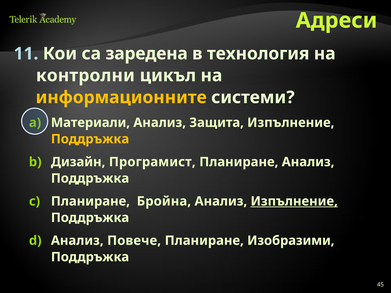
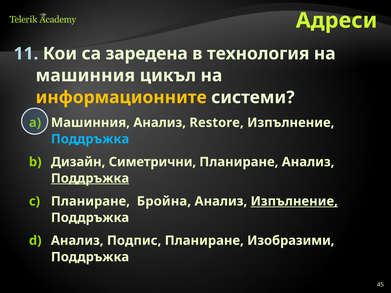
контролни at (85, 76): контролни -> машинния
Материали at (90, 123): Материали -> Машинния
Защита: Защита -> Restore
Поддръжка at (90, 139) colour: yellow -> light blue
Програмист: Програмист -> Симетрични
Поддръжка at (90, 178) underline: none -> present
Повече: Повече -> Подпис
